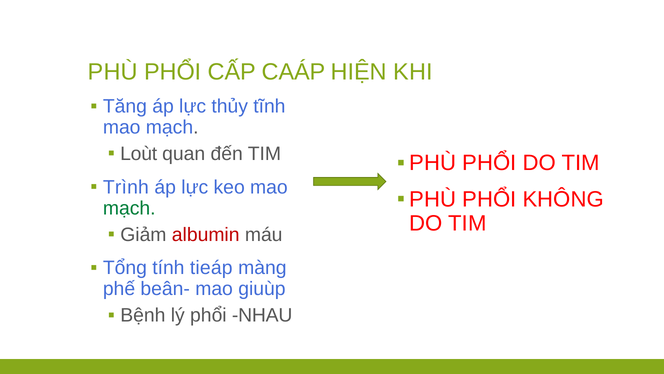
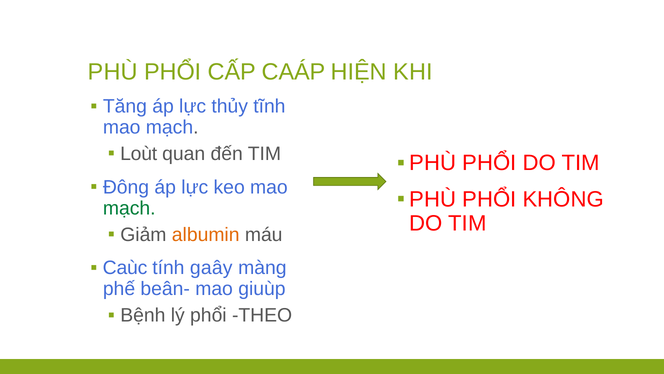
Trình: Trình -> Đông
albumin colour: red -> orange
Tổng: Tổng -> Caùc
tieáp: tieáp -> gaây
NHAU: NHAU -> THEO
